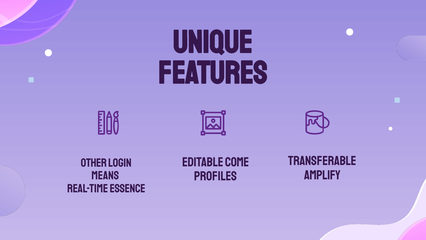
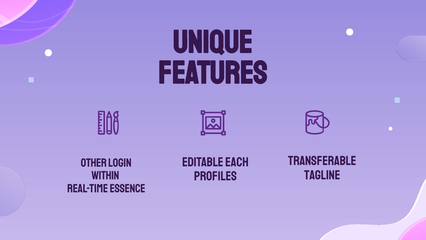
come: come -> each
Amplify: Amplify -> Tagline
Means: Means -> Within
